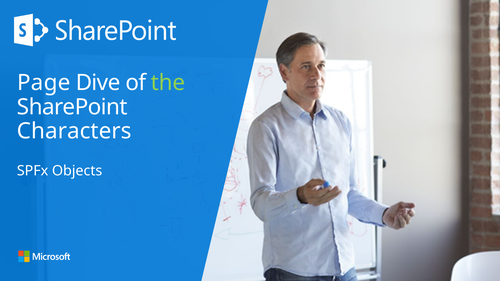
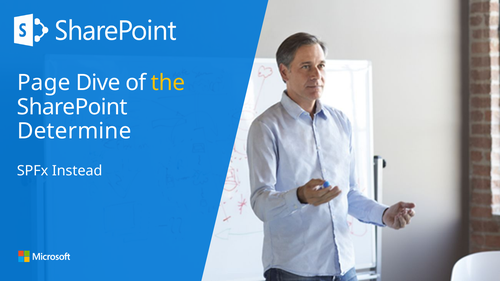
the colour: light green -> yellow
Characters: Characters -> Determine
Objects: Objects -> Instead
